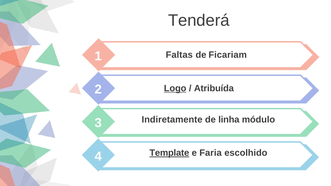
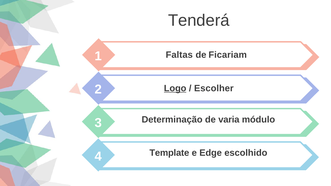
Atribuída: Atribuída -> Escolher
Indiretamente: Indiretamente -> Determinação
linha: linha -> varia
Template underline: present -> none
Faria: Faria -> Edge
